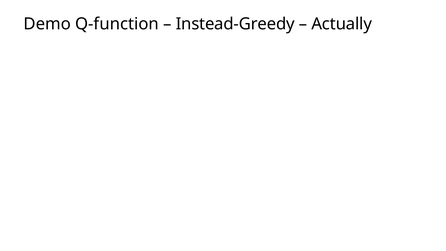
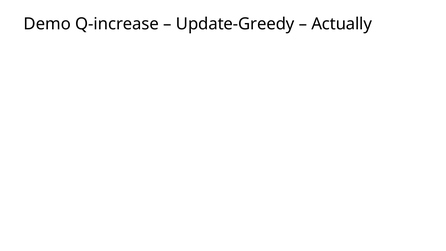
Q-function: Q-function -> Q-increase
Instead-Greedy: Instead-Greedy -> Update-Greedy
